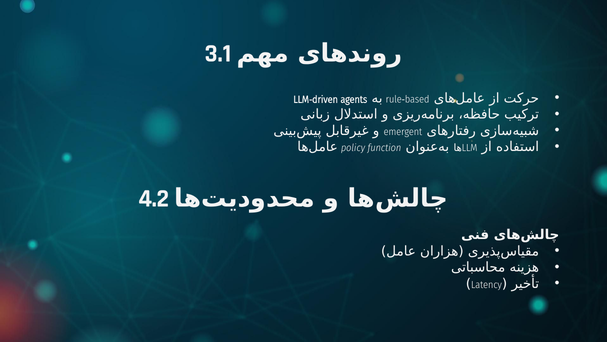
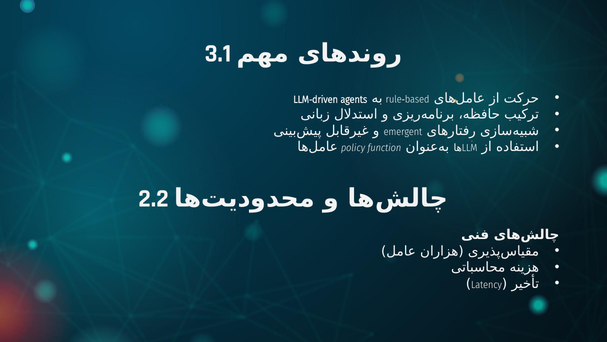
4.2: 4.2 -> 2.2
